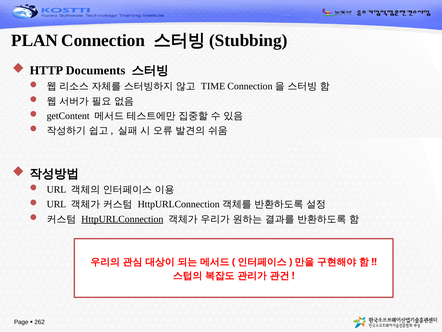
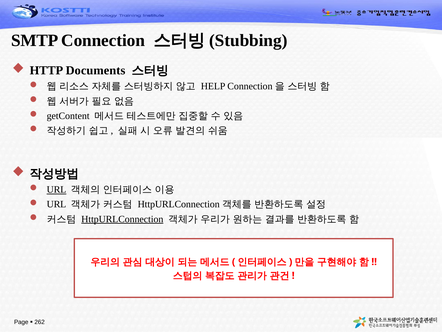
PLAN: PLAN -> SMTP
TIME: TIME -> HELP
URL at (56, 189) underline: none -> present
